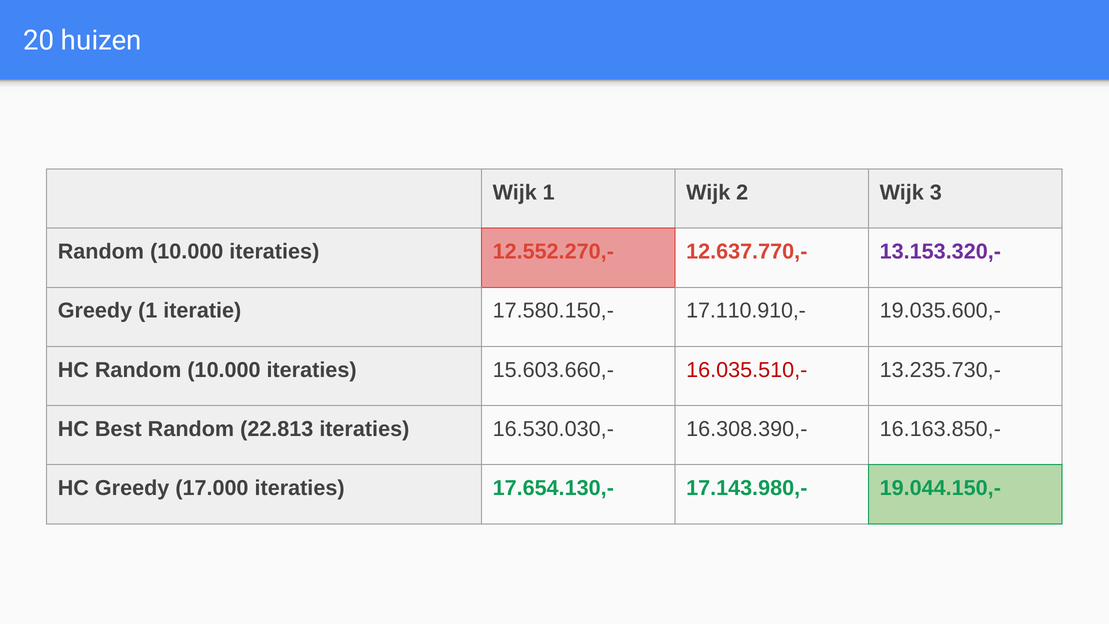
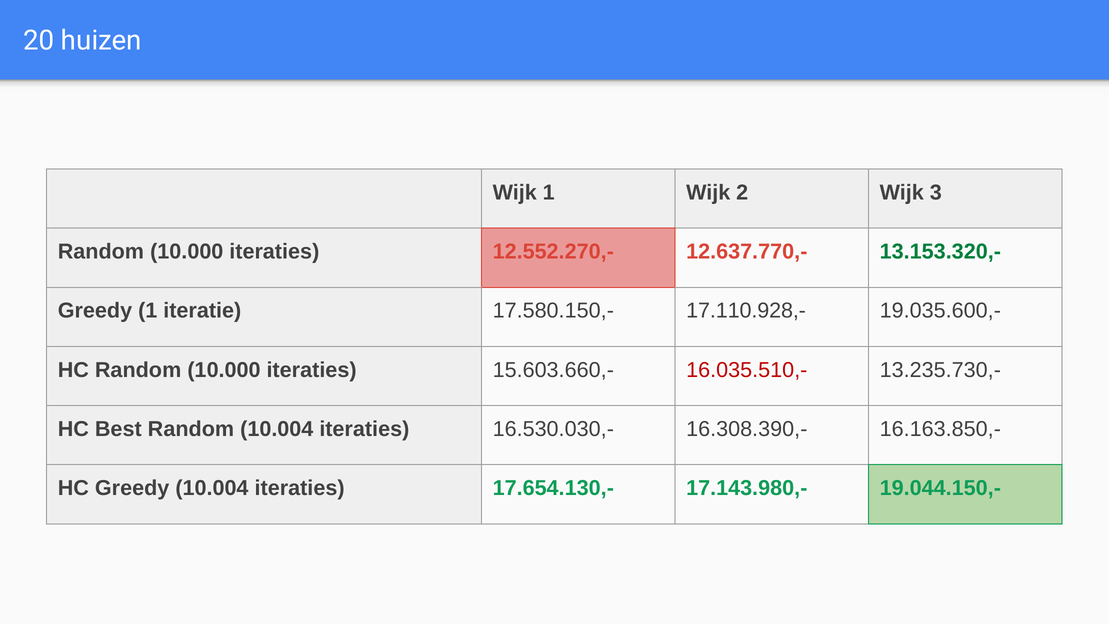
13.153.320,- colour: purple -> green
17.110.910,-: 17.110.910,- -> 17.110.928,-
Random 22.813: 22.813 -> 10.004
Greedy 17.000: 17.000 -> 10.004
